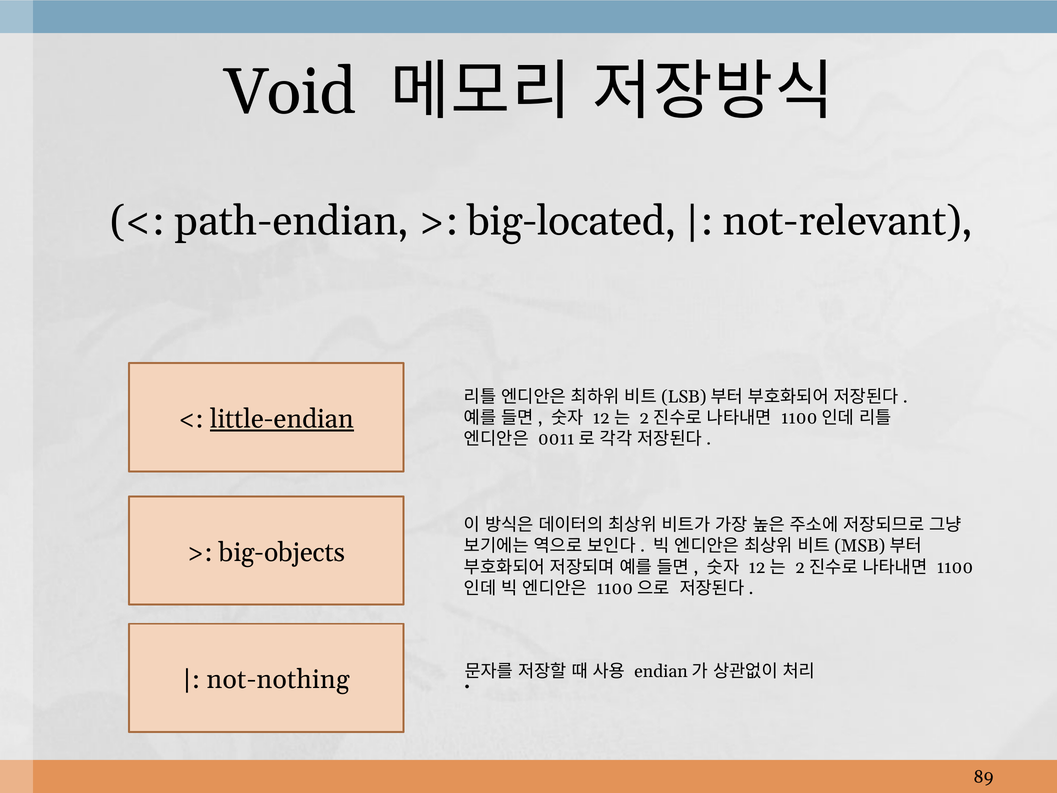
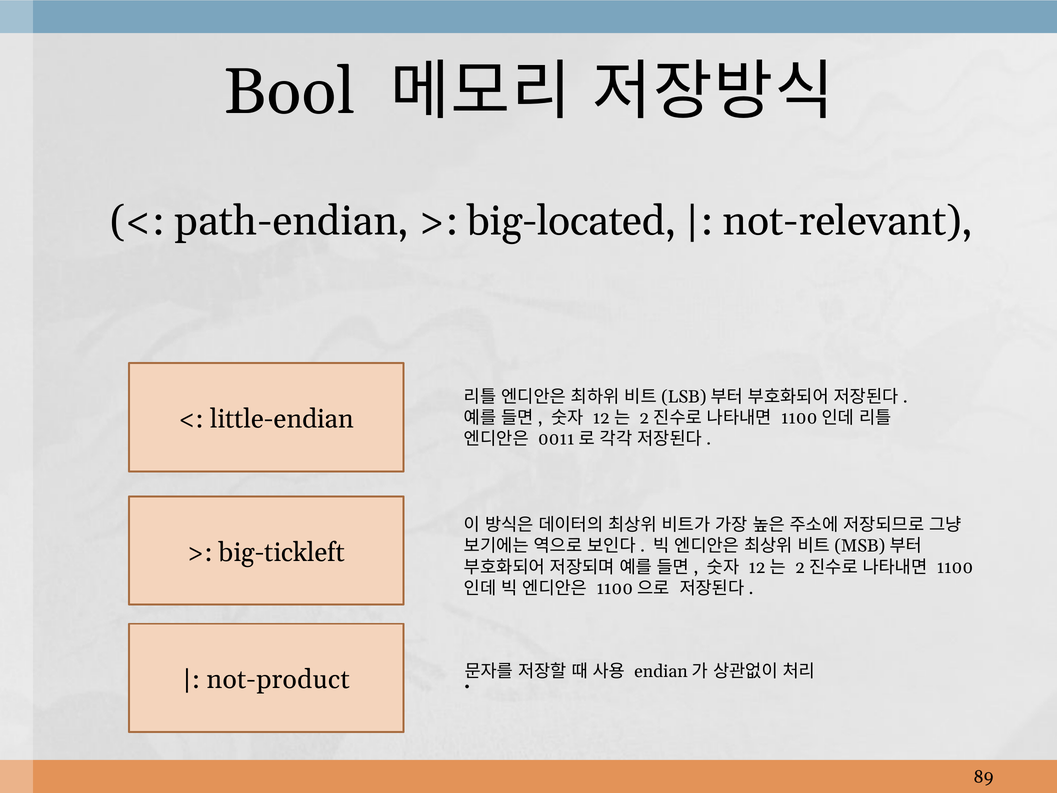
Void: Void -> Bool
little-endian underline: present -> none
big-objects: big-objects -> big-tickleft
not-nothing: not-nothing -> not-product
